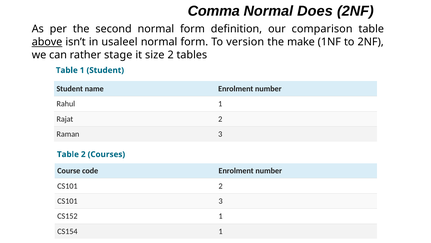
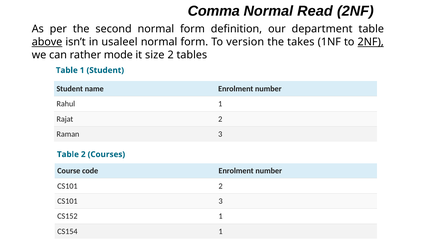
Does: Does -> Read
comparison: comparison -> department
make: make -> takes
2NF at (371, 42) underline: none -> present
stage: stage -> mode
